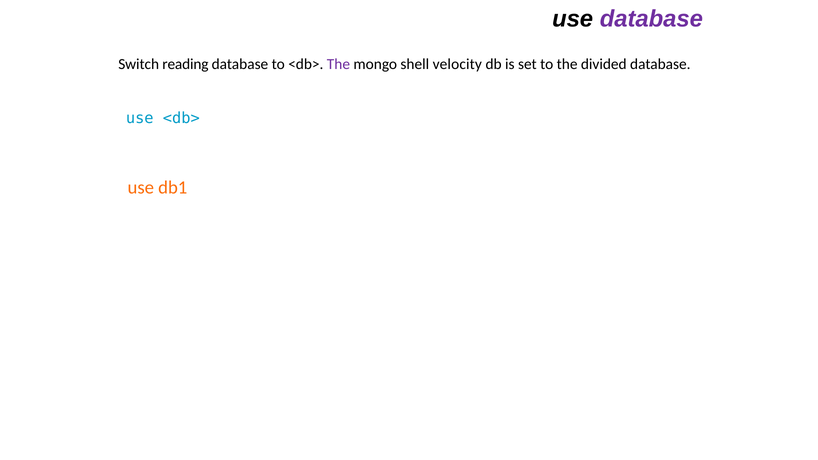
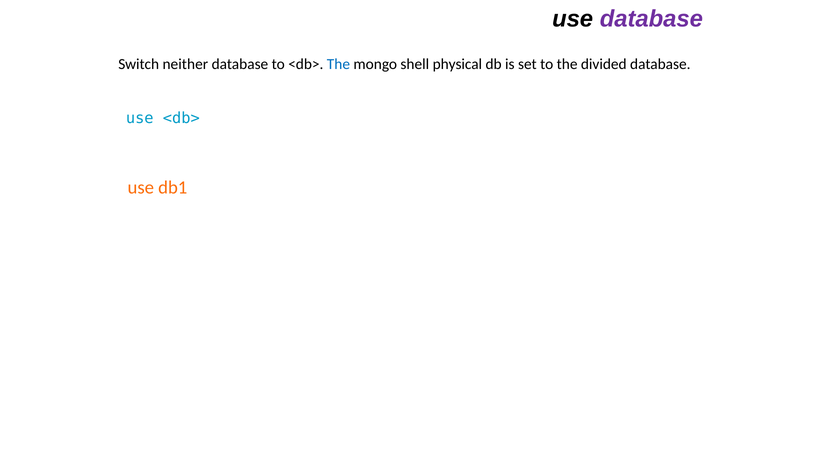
reading: reading -> neither
The at (338, 64) colour: purple -> blue
velocity: velocity -> physical
